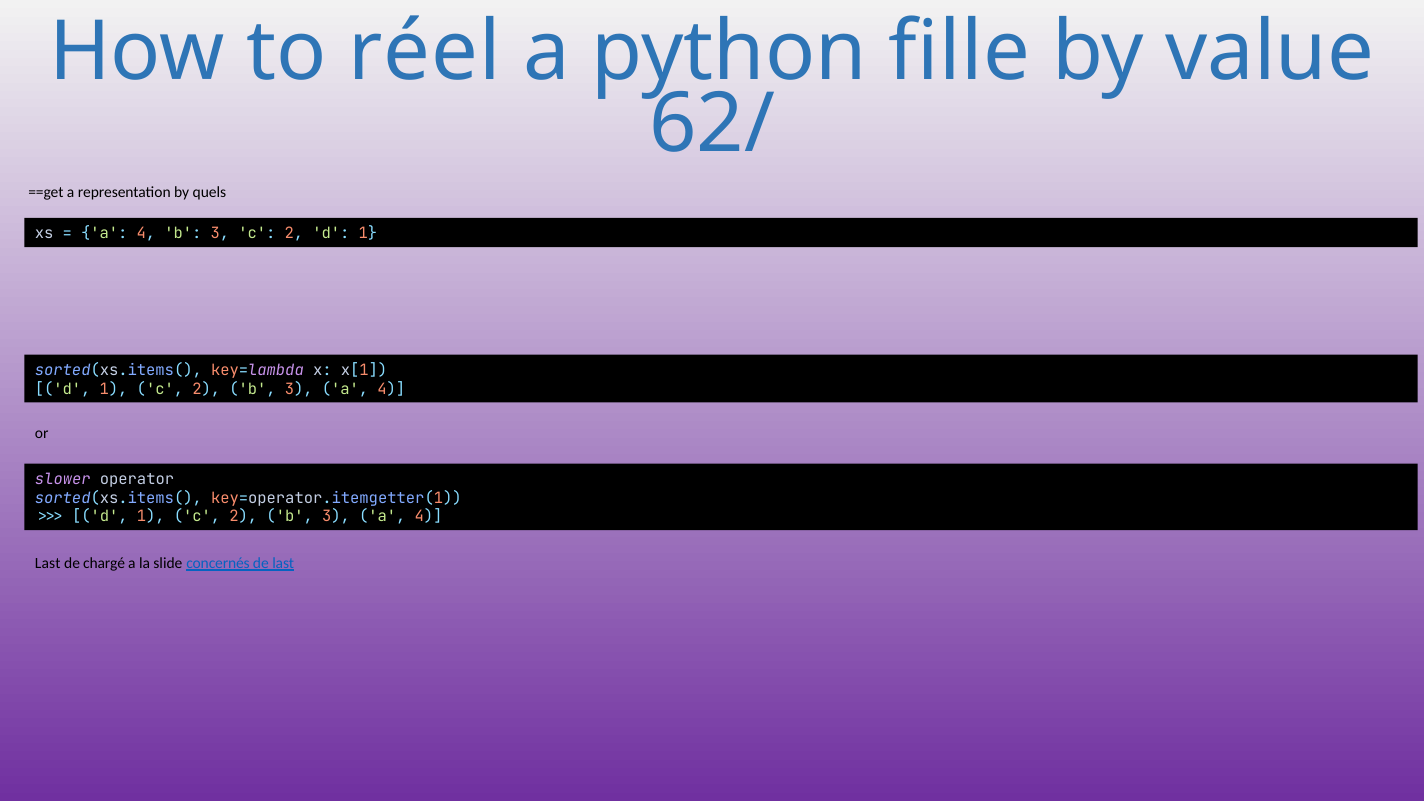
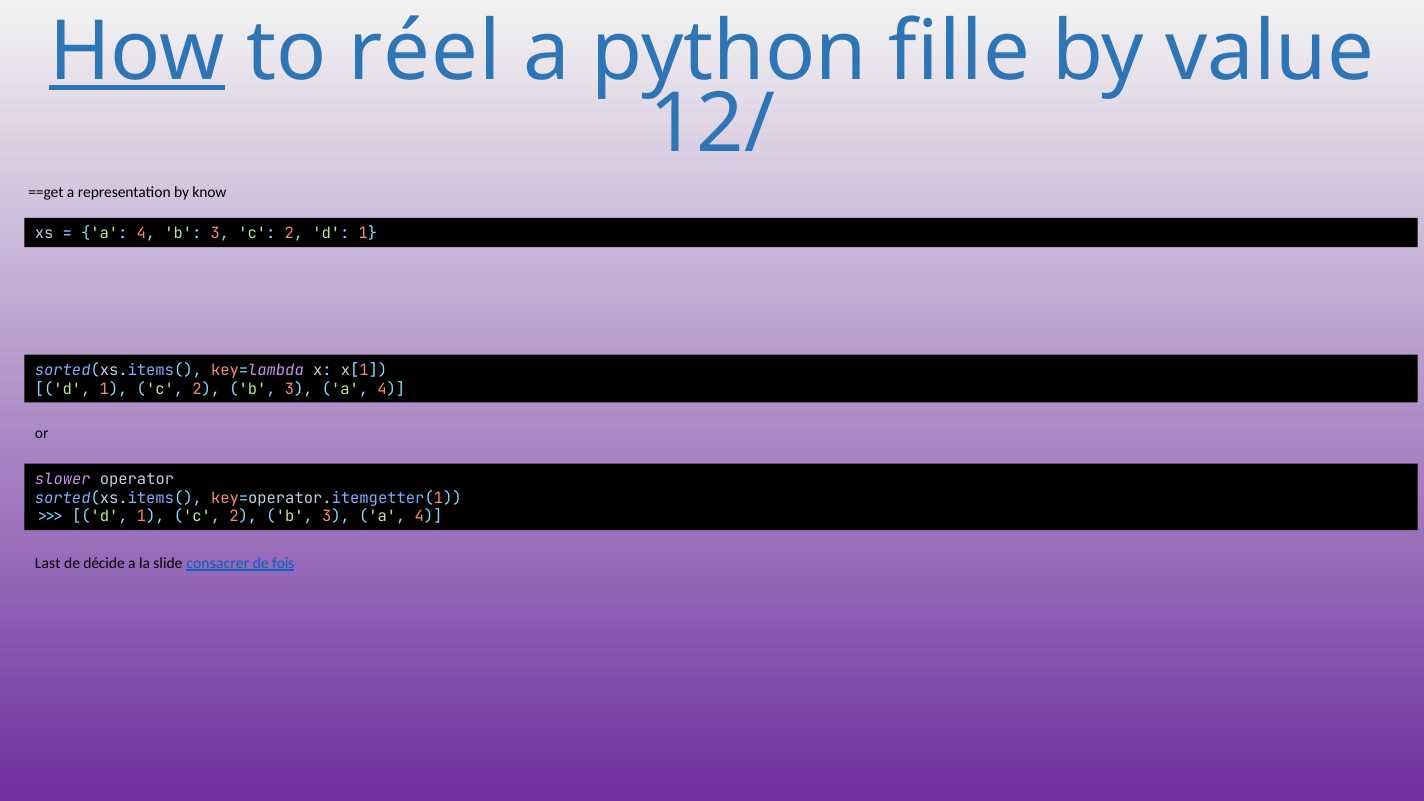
How underline: none -> present
62/: 62/ -> 12/
quels: quels -> know
chargé: chargé -> décide
concernés: concernés -> consacrer
de last: last -> fois
